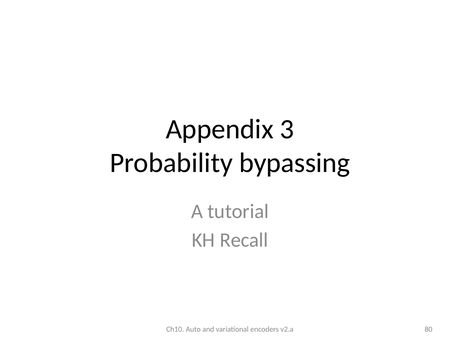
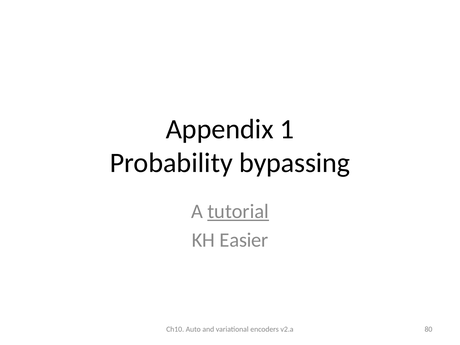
3: 3 -> 1
tutorial underline: none -> present
Recall: Recall -> Easier
